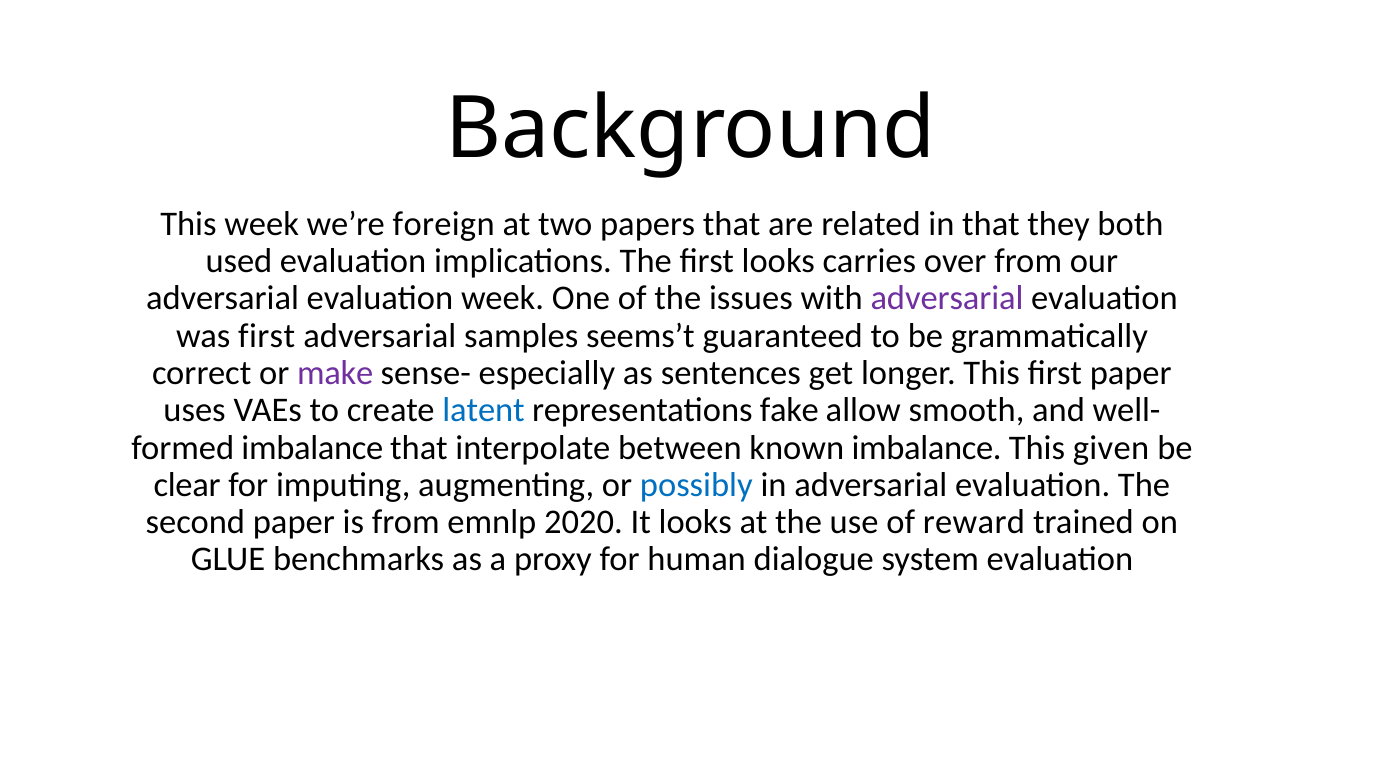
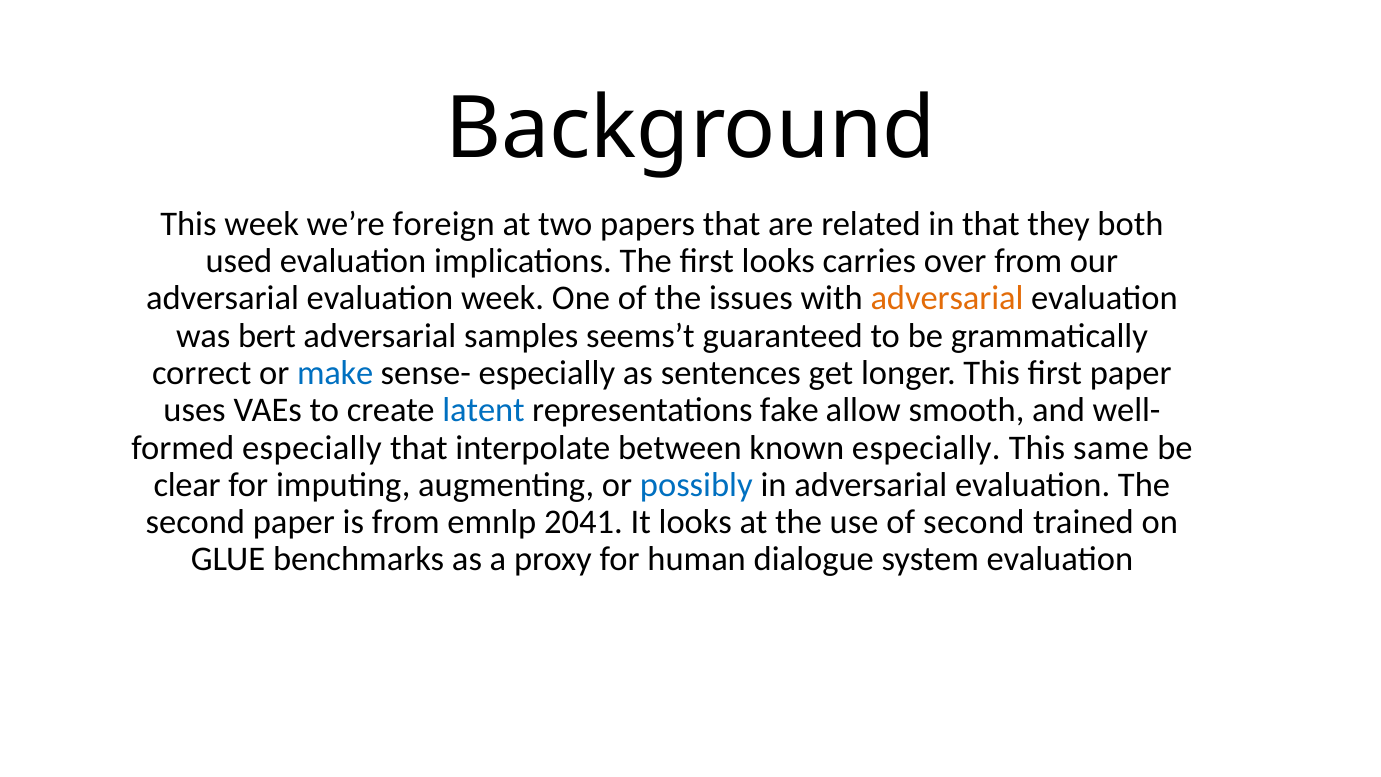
adversarial at (947, 298) colour: purple -> orange
was first: first -> bert
make colour: purple -> blue
imbalance at (312, 448): imbalance -> especially
known imbalance: imbalance -> especially
given: given -> same
2020: 2020 -> 2041
of reward: reward -> second
